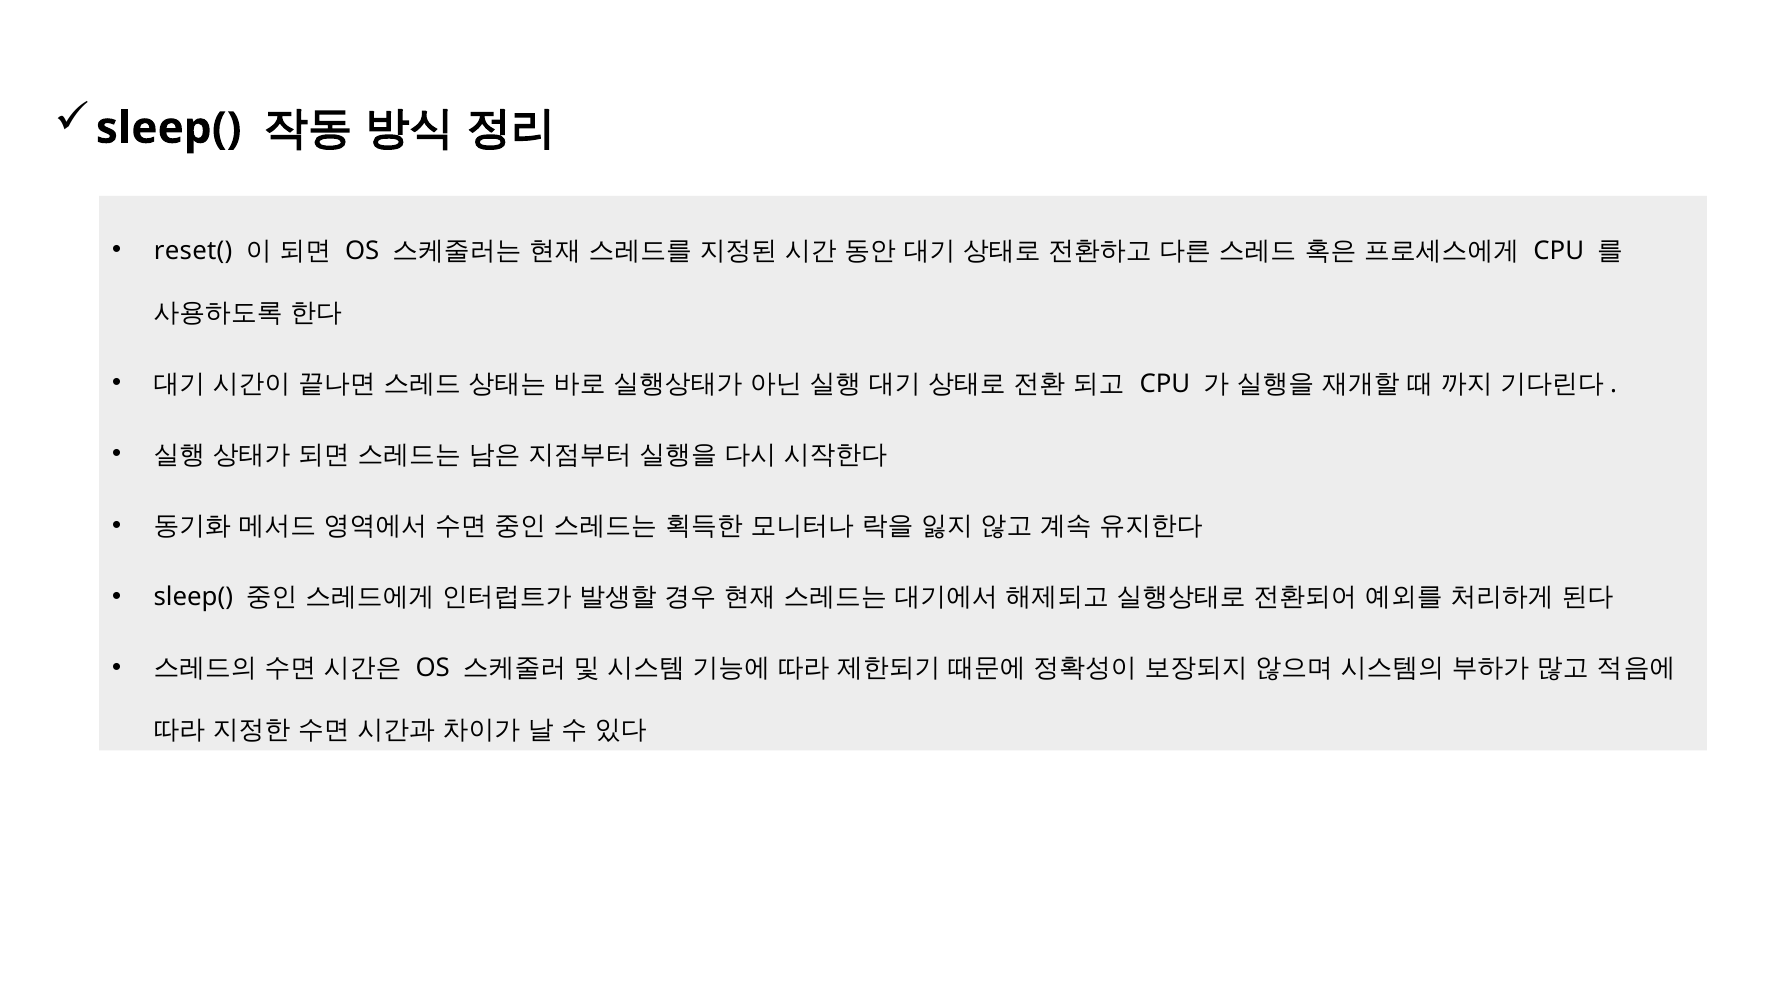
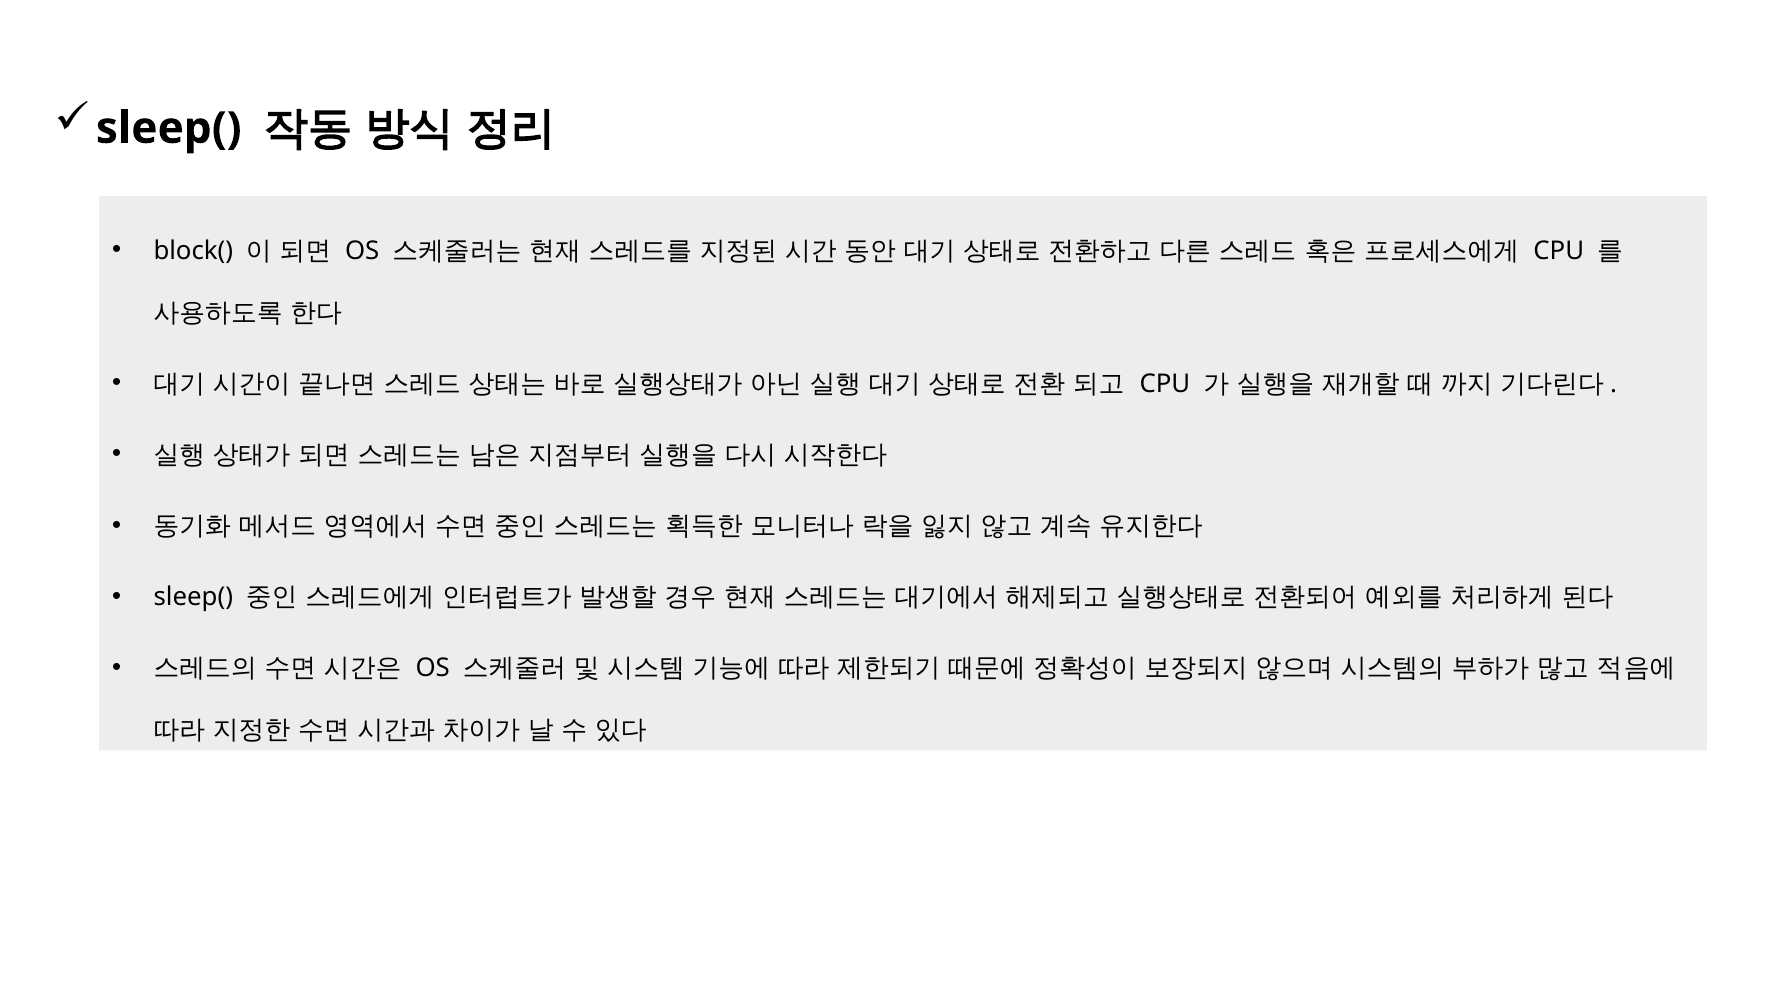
reset(: reset( -> block(
